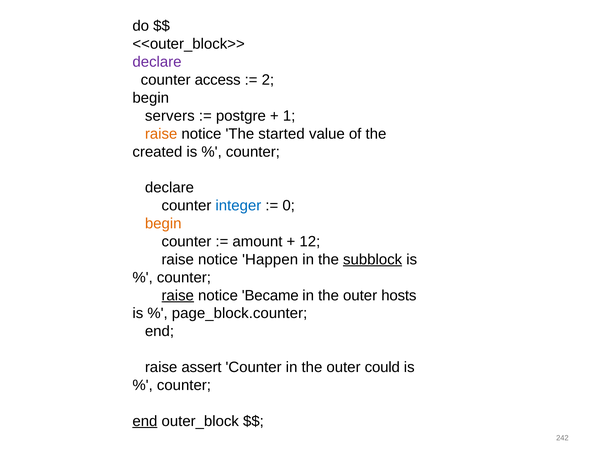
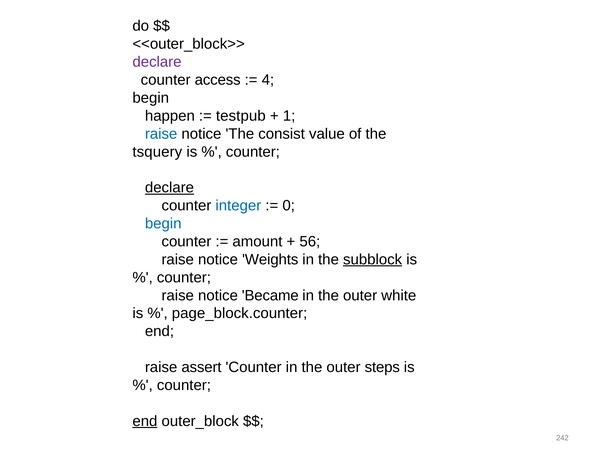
2: 2 -> 4
servers: servers -> happen
postgre: postgre -> testpub
raise at (161, 134) colour: orange -> blue
started: started -> consist
created: created -> tsquery
declare at (169, 188) underline: none -> present
begin at (163, 224) colour: orange -> blue
12: 12 -> 56
Happen: Happen -> Weights
raise at (178, 296) underline: present -> none
hosts: hosts -> white
could: could -> steps
